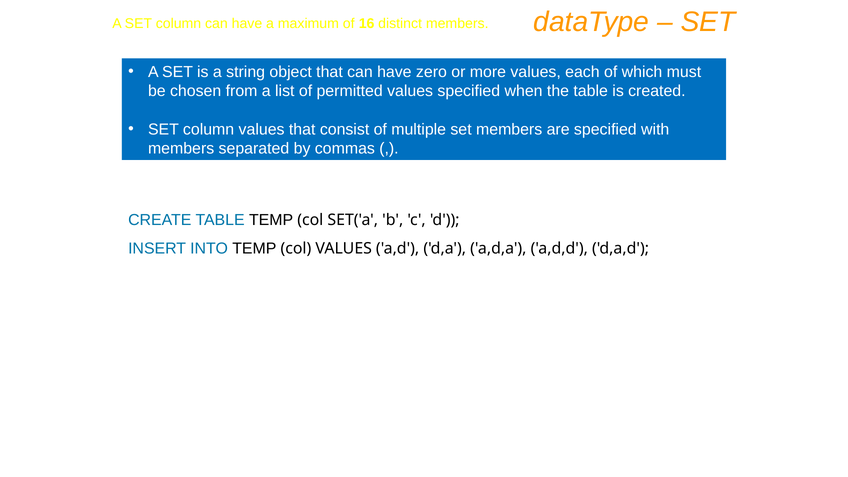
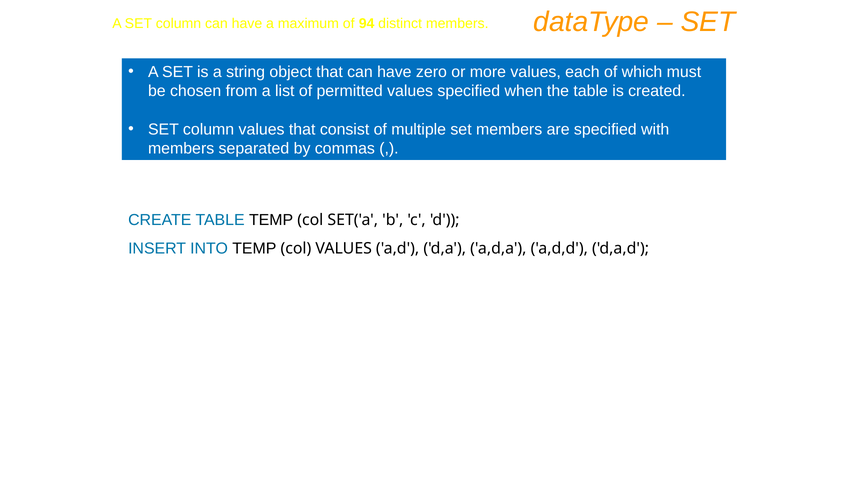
16: 16 -> 94
